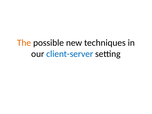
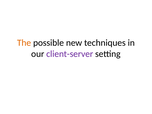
client-server colour: blue -> purple
